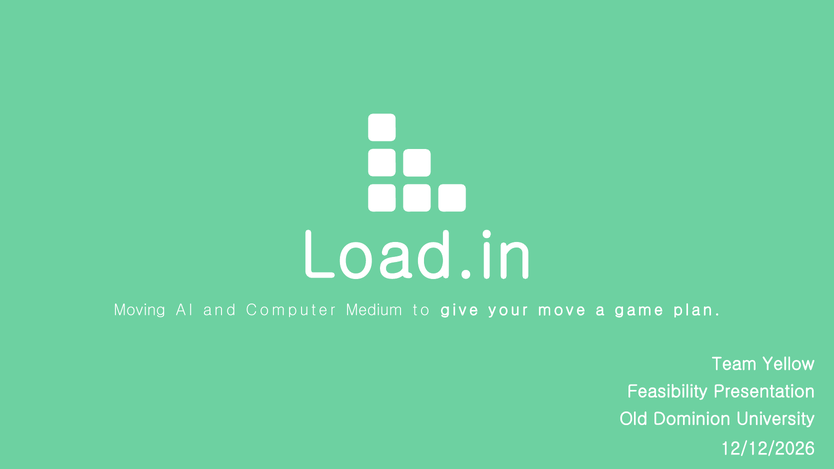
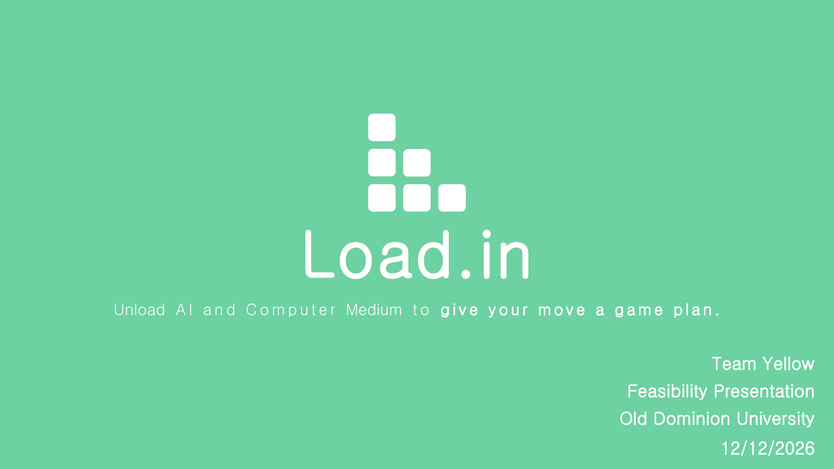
Moving: Moving -> Unload
